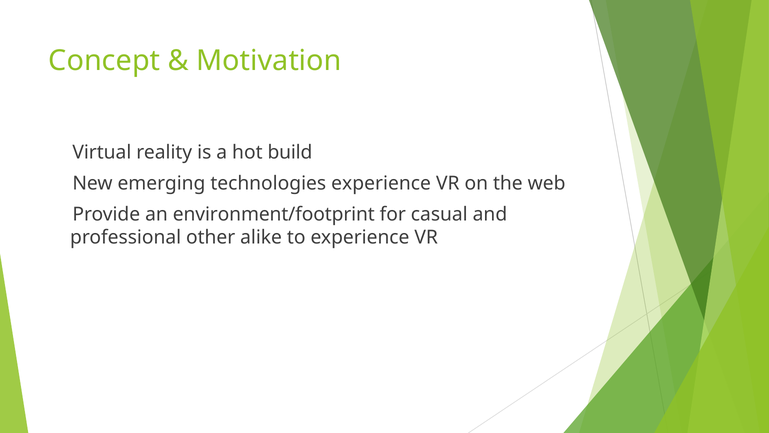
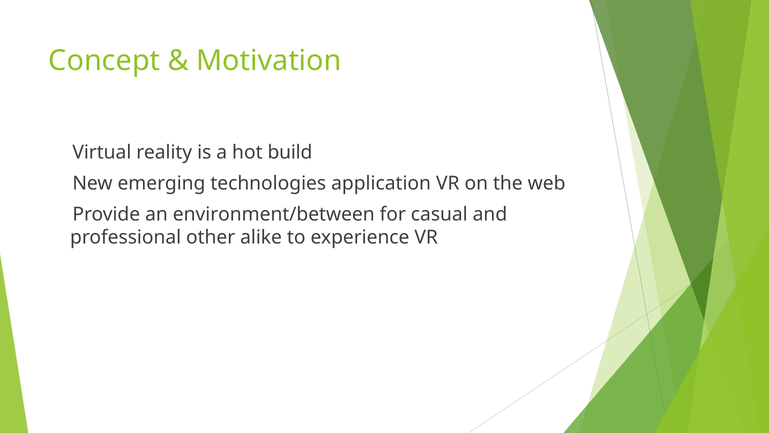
technologies experience: experience -> application
environment/footprint: environment/footprint -> environment/between
